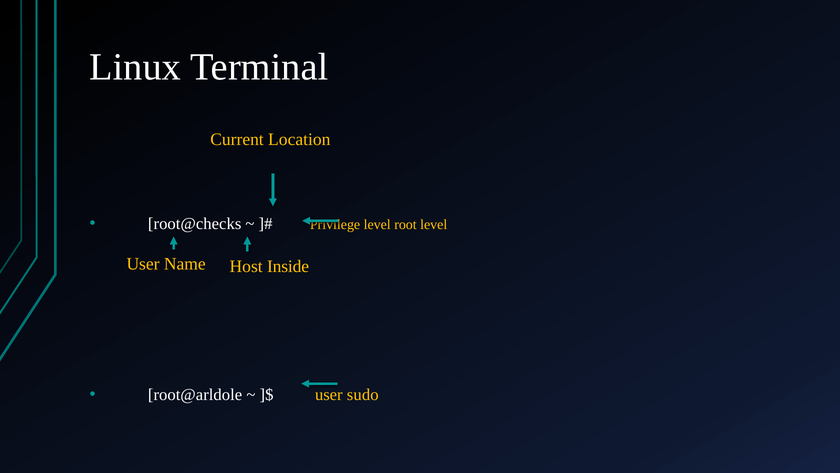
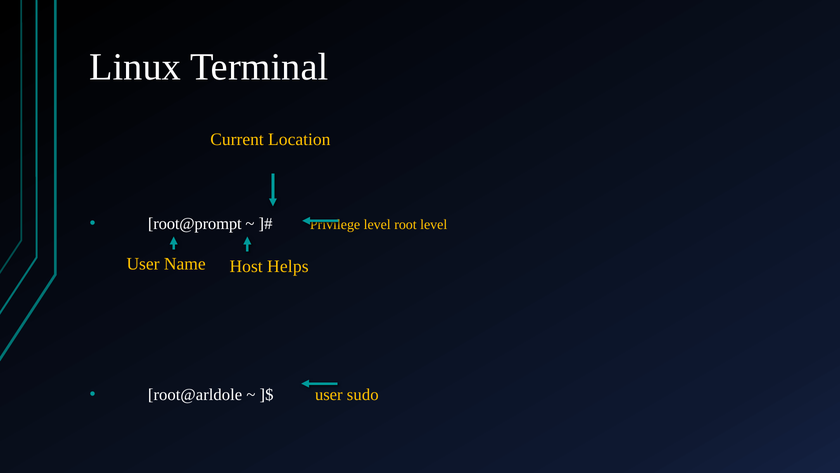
root@checks: root@checks -> root@prompt
Inside: Inside -> Helps
